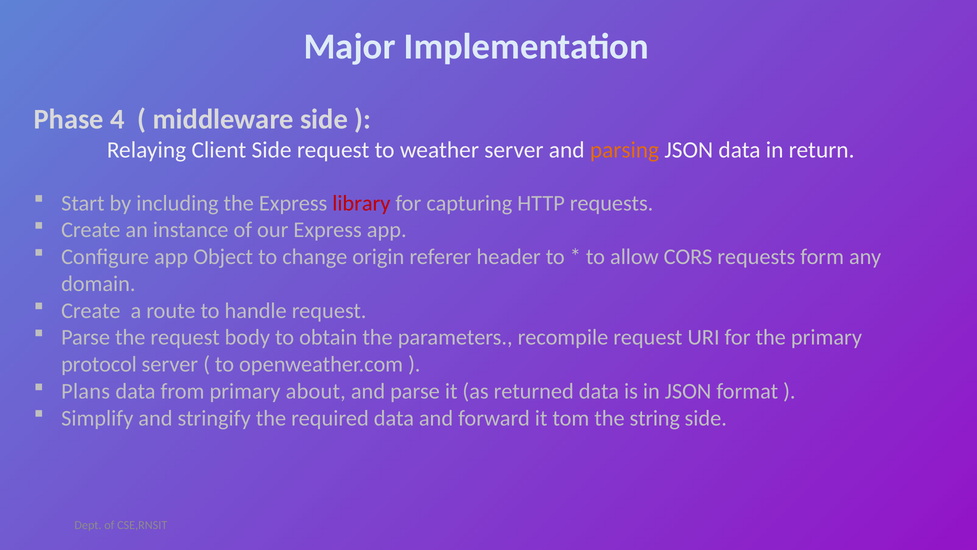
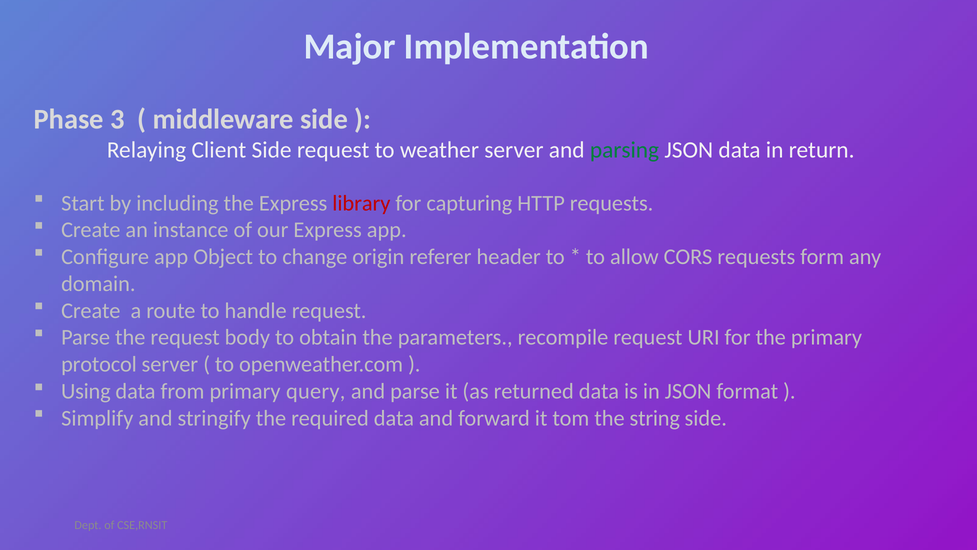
4: 4 -> 3
parsing colour: orange -> green
Plans: Plans -> Using
about: about -> query
